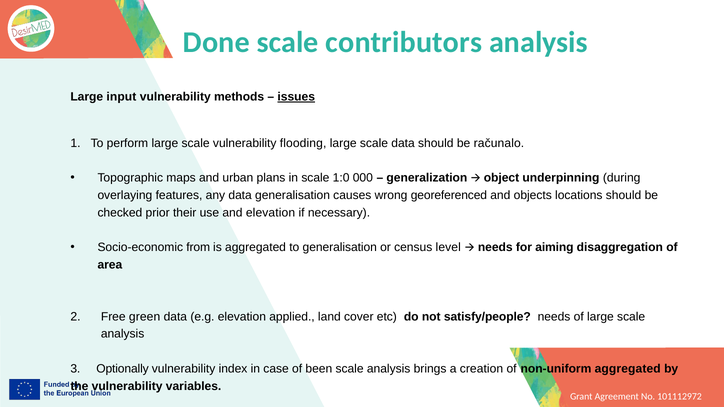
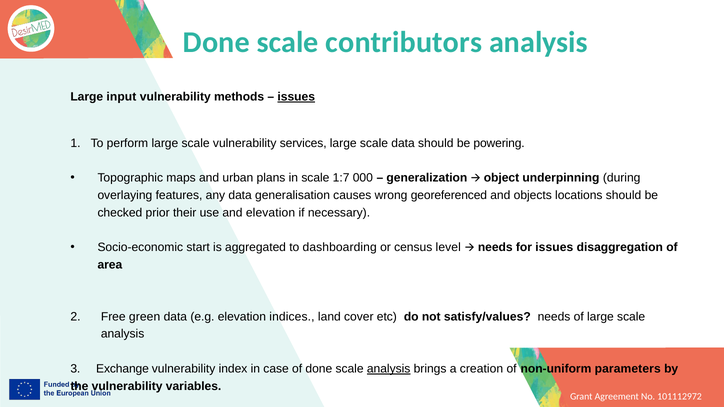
flooding: flooding -> services
računalo: računalo -> powering
1:0: 1:0 -> 1:7
from: from -> start
to generalisation: generalisation -> dashboarding
for aiming: aiming -> issues
applied: applied -> indices
satisfy/people: satisfy/people -> satisfy/values
Optionally: Optionally -> Exchange
of been: been -> done
analysis at (389, 369) underline: none -> present
non-uniform aggregated: aggregated -> parameters
